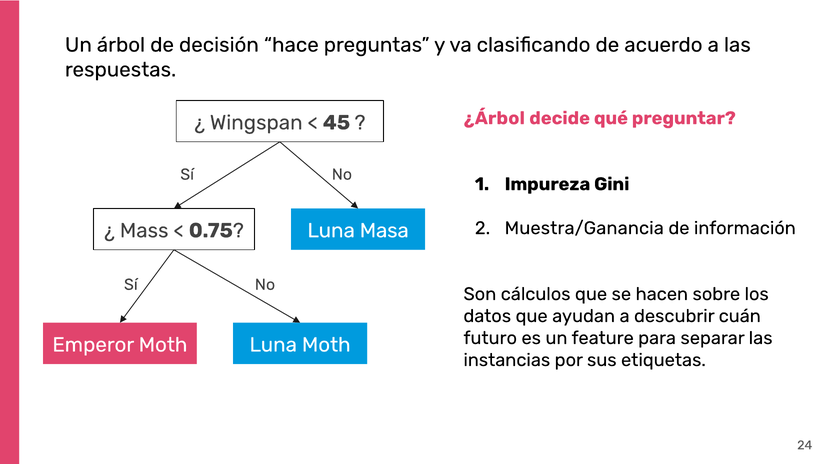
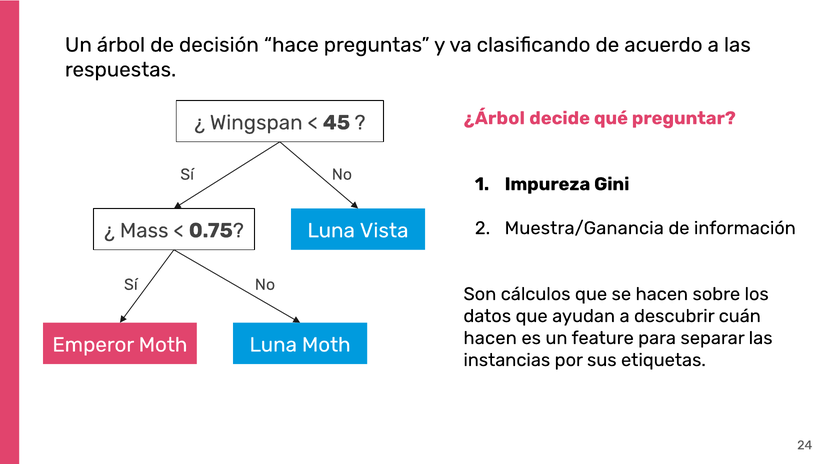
Masa: Masa -> Vista
futuro at (490, 338): futuro -> hacen
